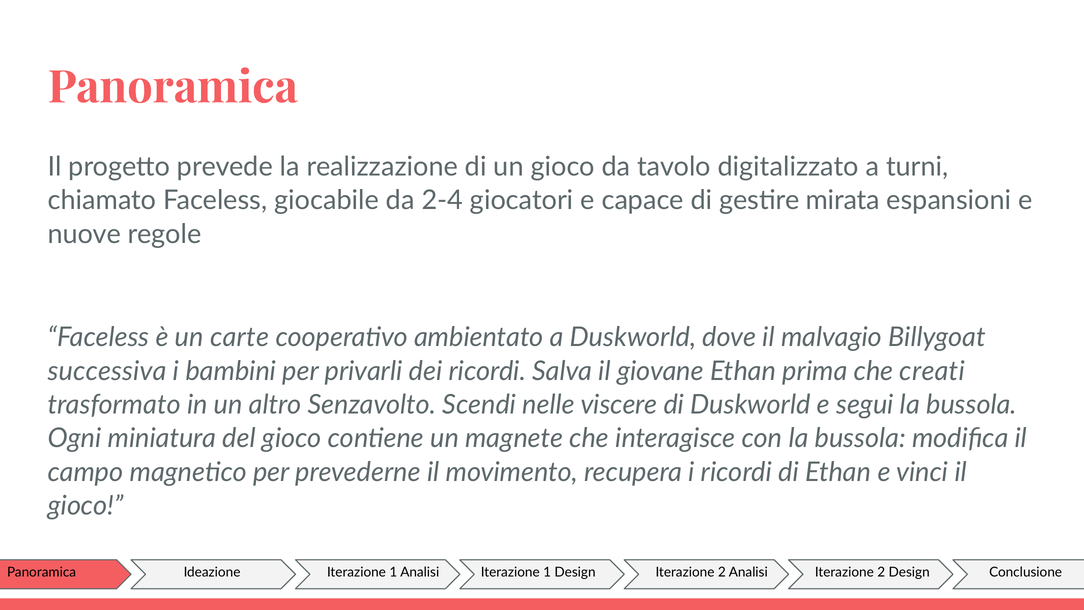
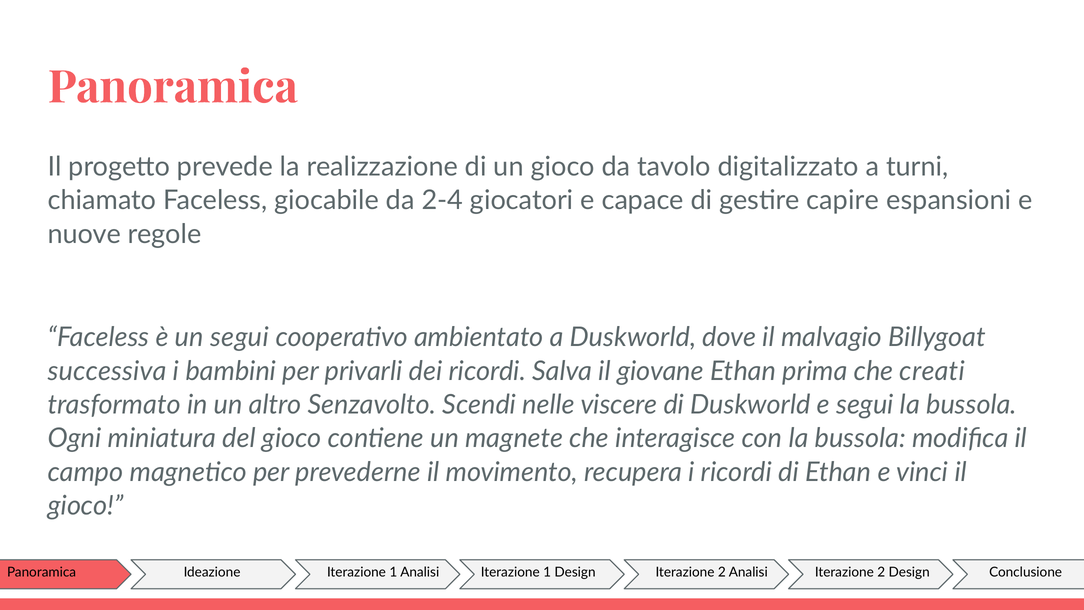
mirata: mirata -> capire
un carte: carte -> segui
